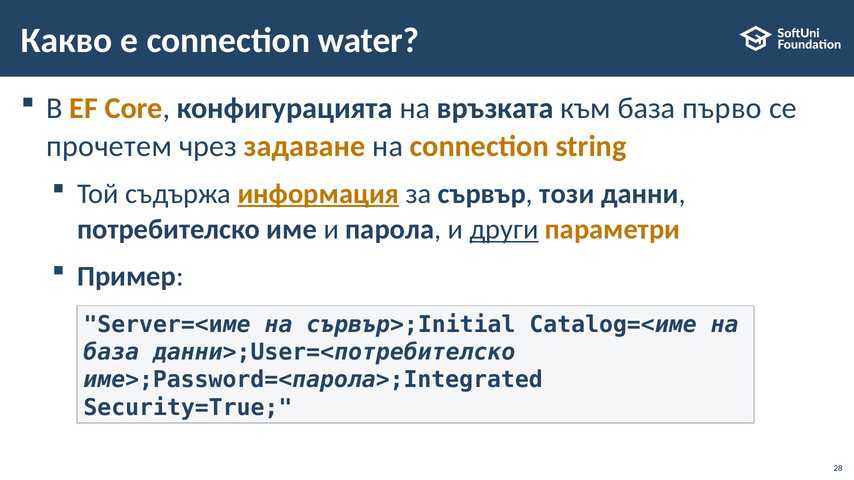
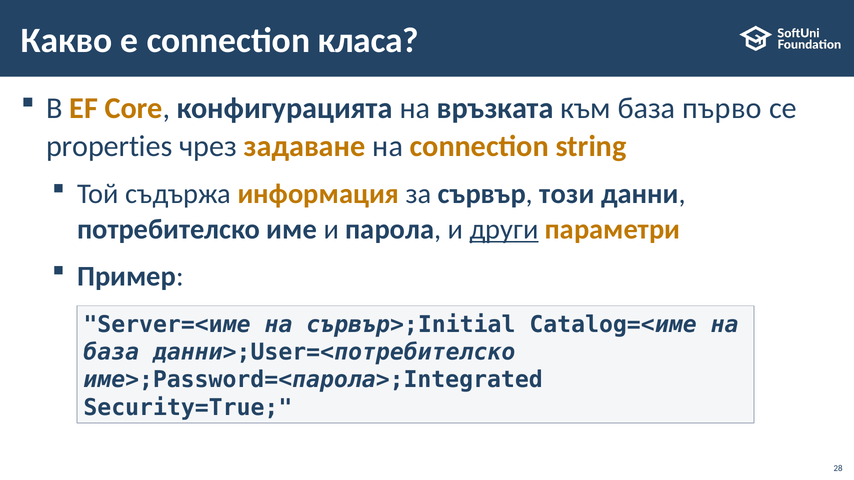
water: water -> класа
прочетем: прочетем -> properties
информация underline: present -> none
